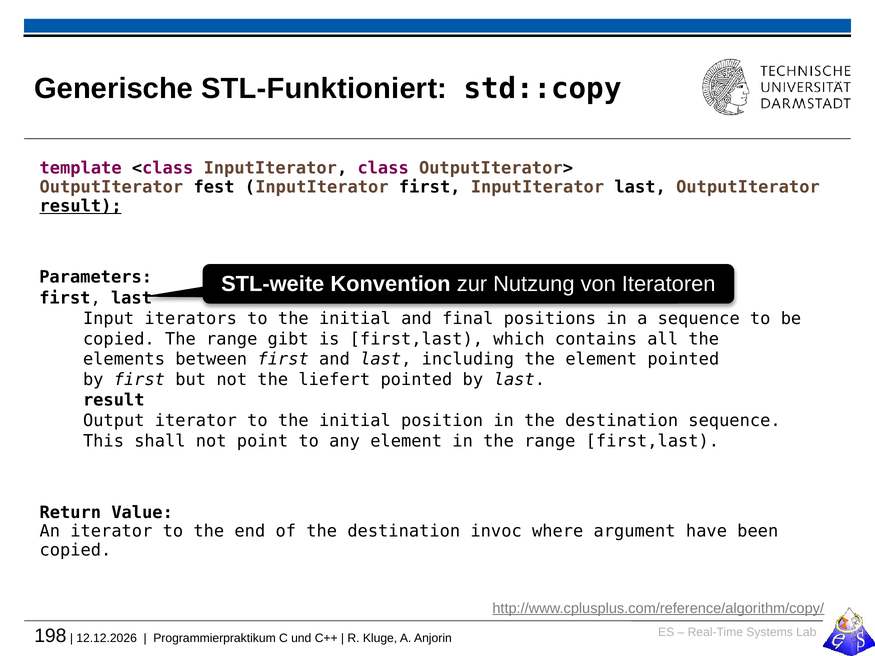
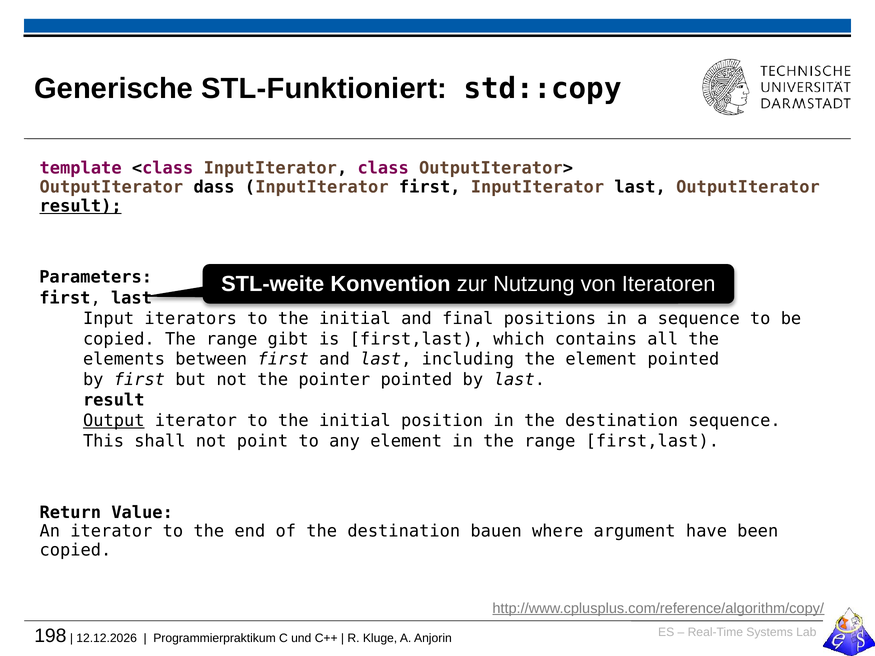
fest: fest -> dass
liefert: liefert -> pointer
Output underline: none -> present
invoc: invoc -> bauen
